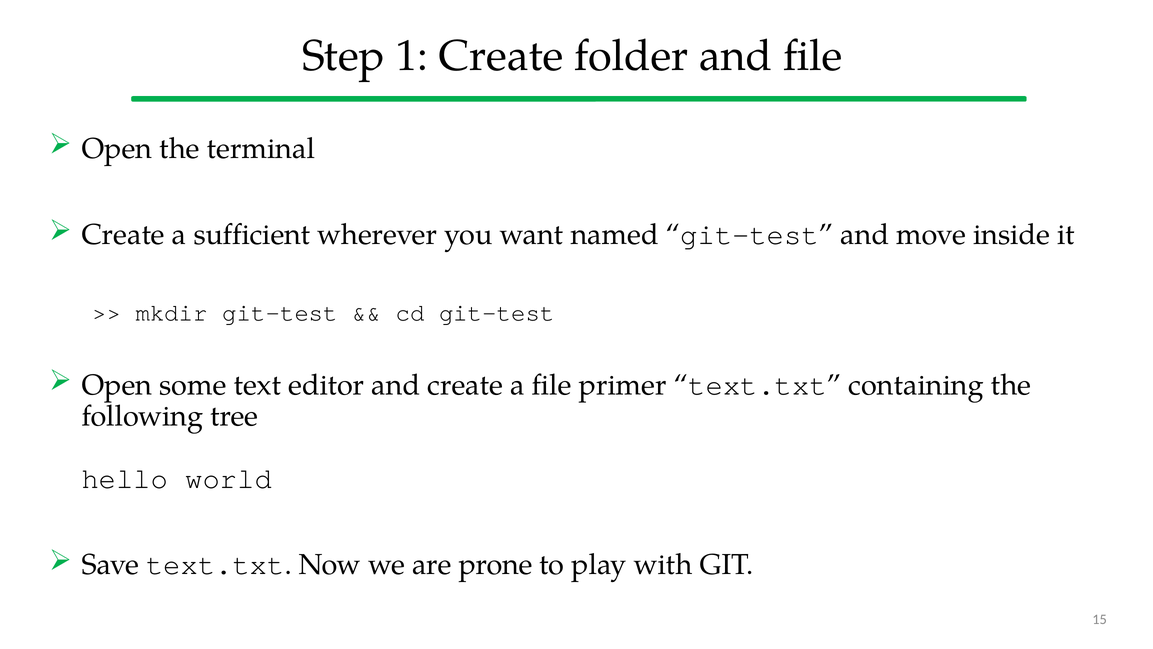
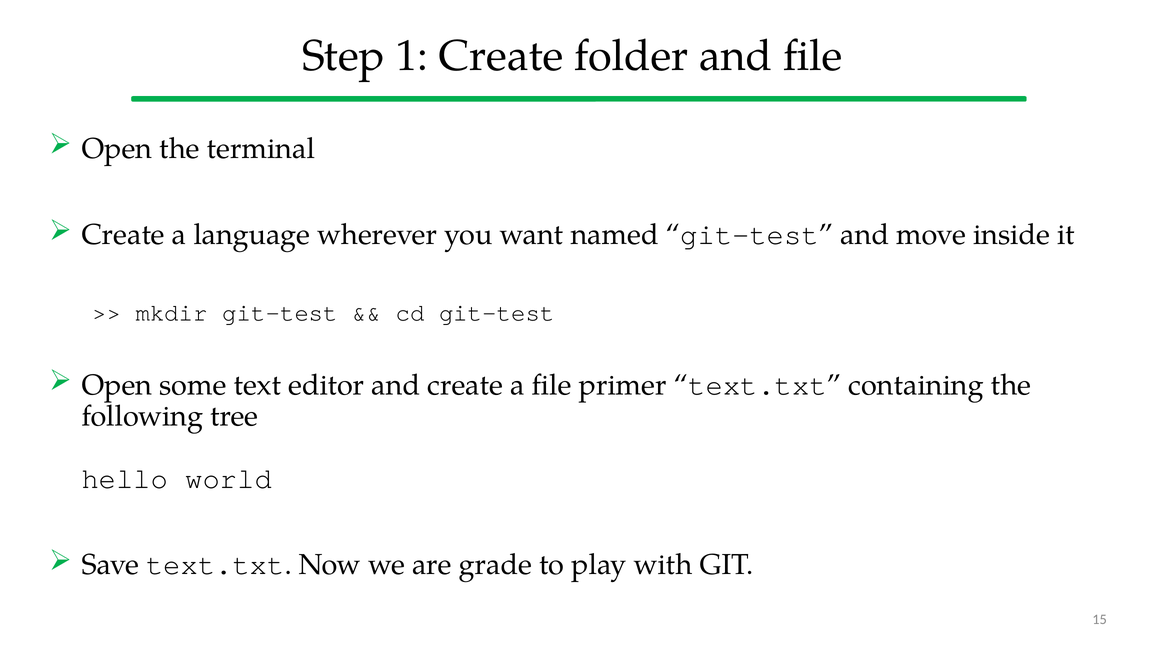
sufficient: sufficient -> language
prone: prone -> grade
